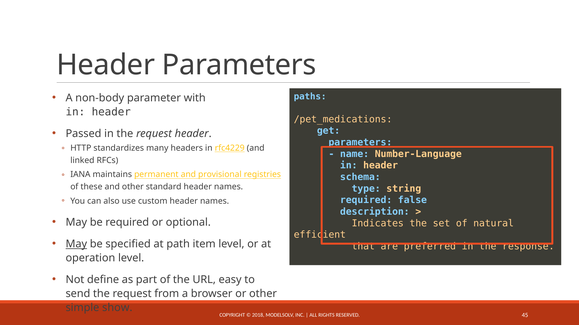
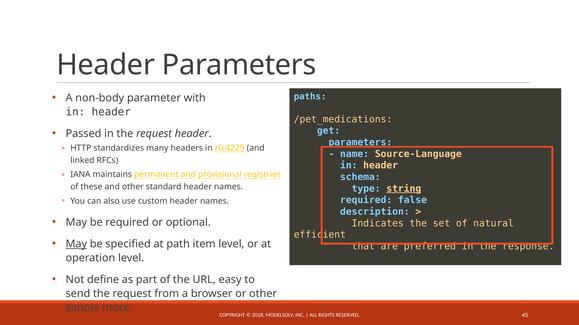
Number-Language: Number-Language -> Source-Language
string underline: none -> present
show: show -> more
